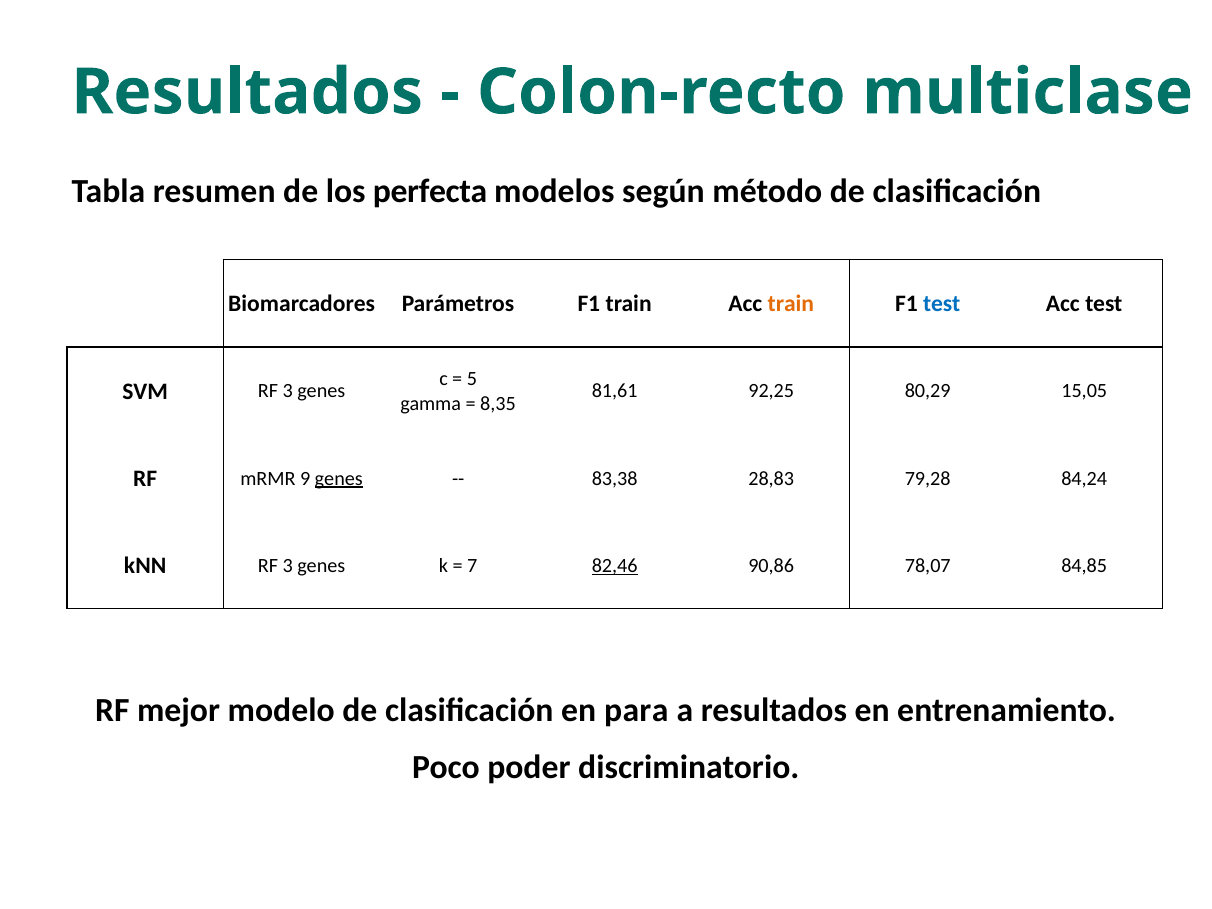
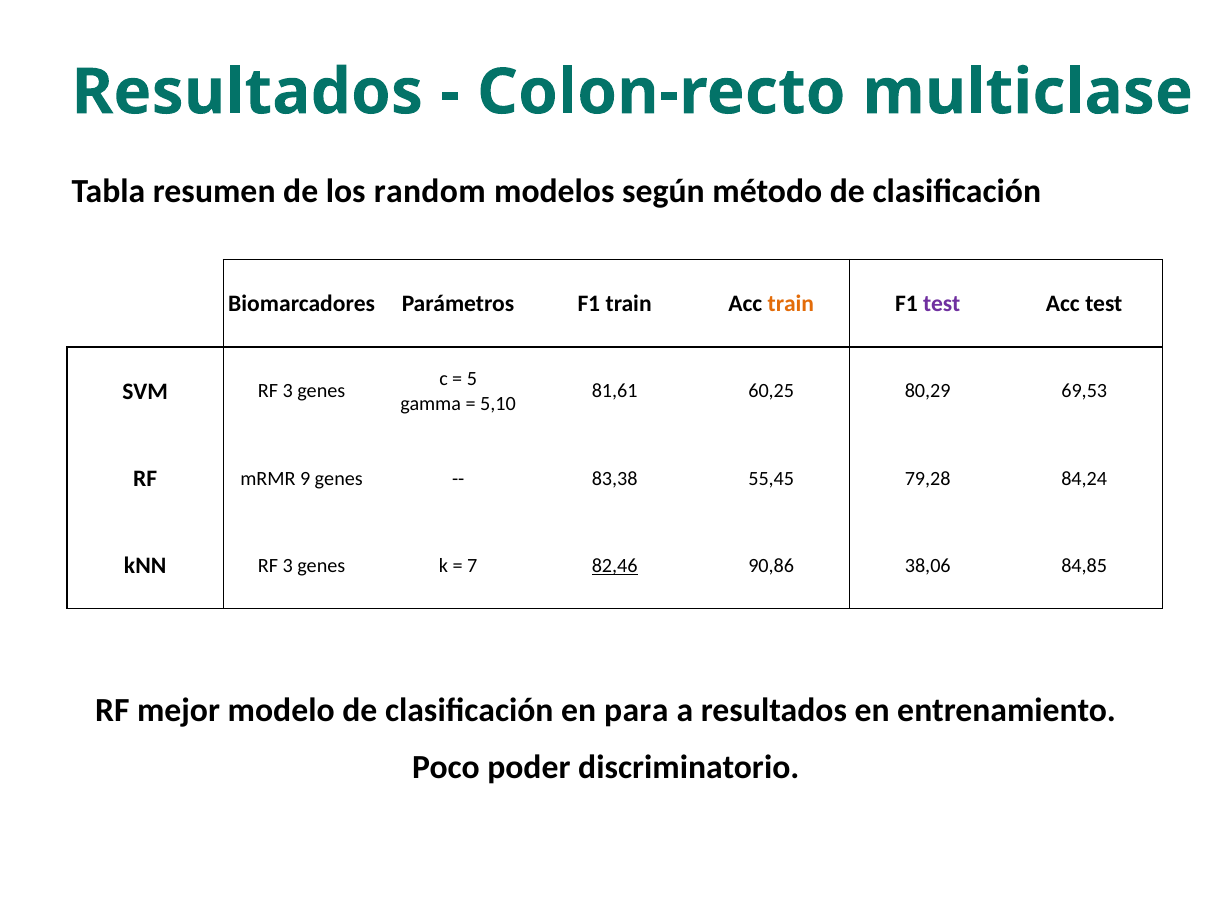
perfecta: perfecta -> random
test at (942, 304) colour: blue -> purple
92,25: 92,25 -> 60,25
15,05: 15,05 -> 69,53
8,35: 8,35 -> 5,10
genes at (339, 478) underline: present -> none
28,83: 28,83 -> 55,45
78,07: 78,07 -> 38,06
